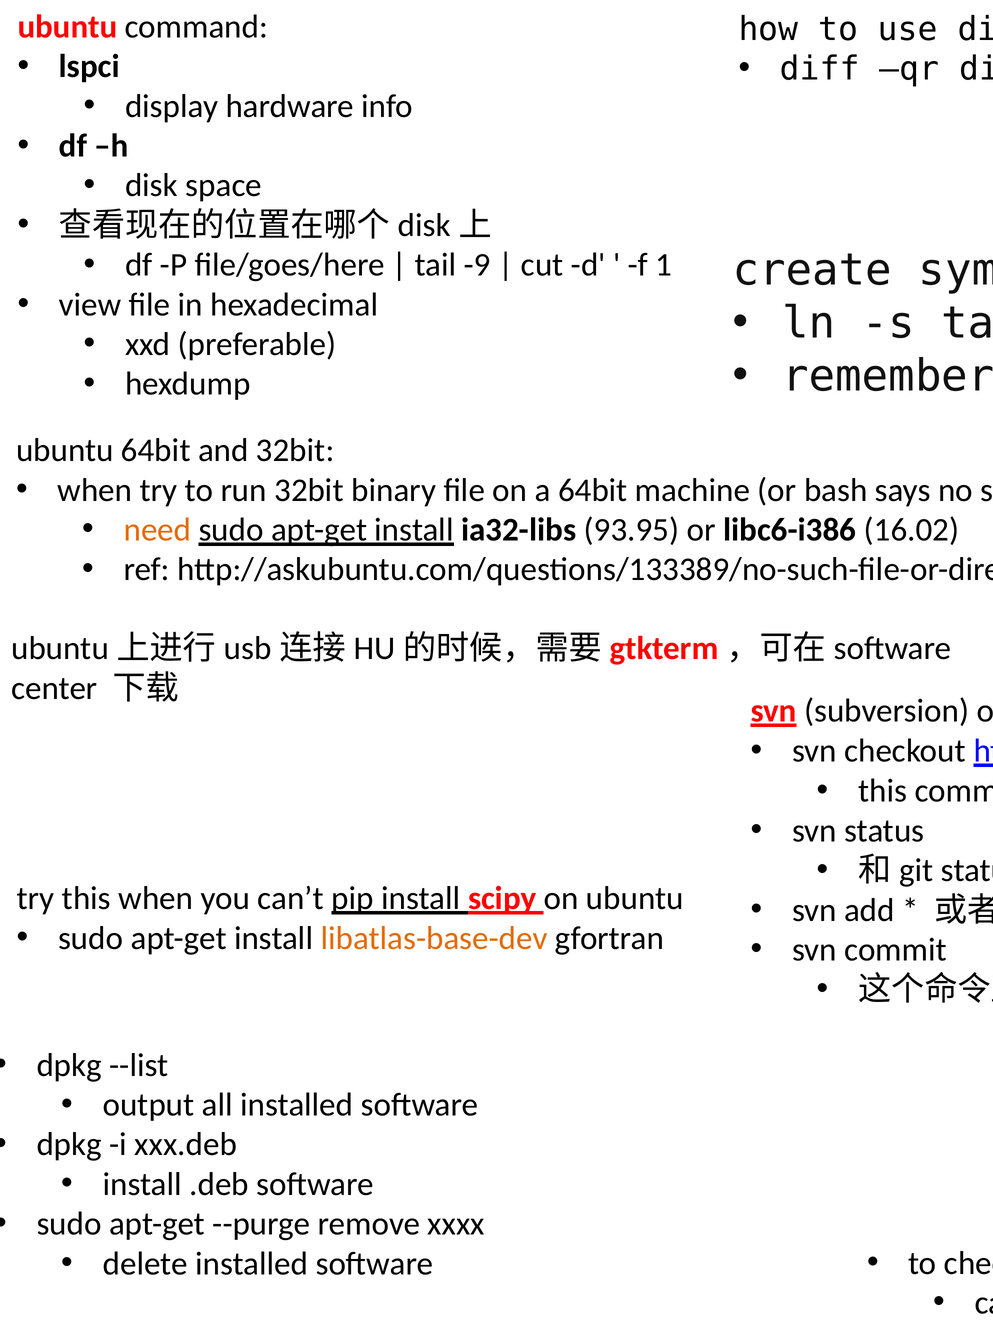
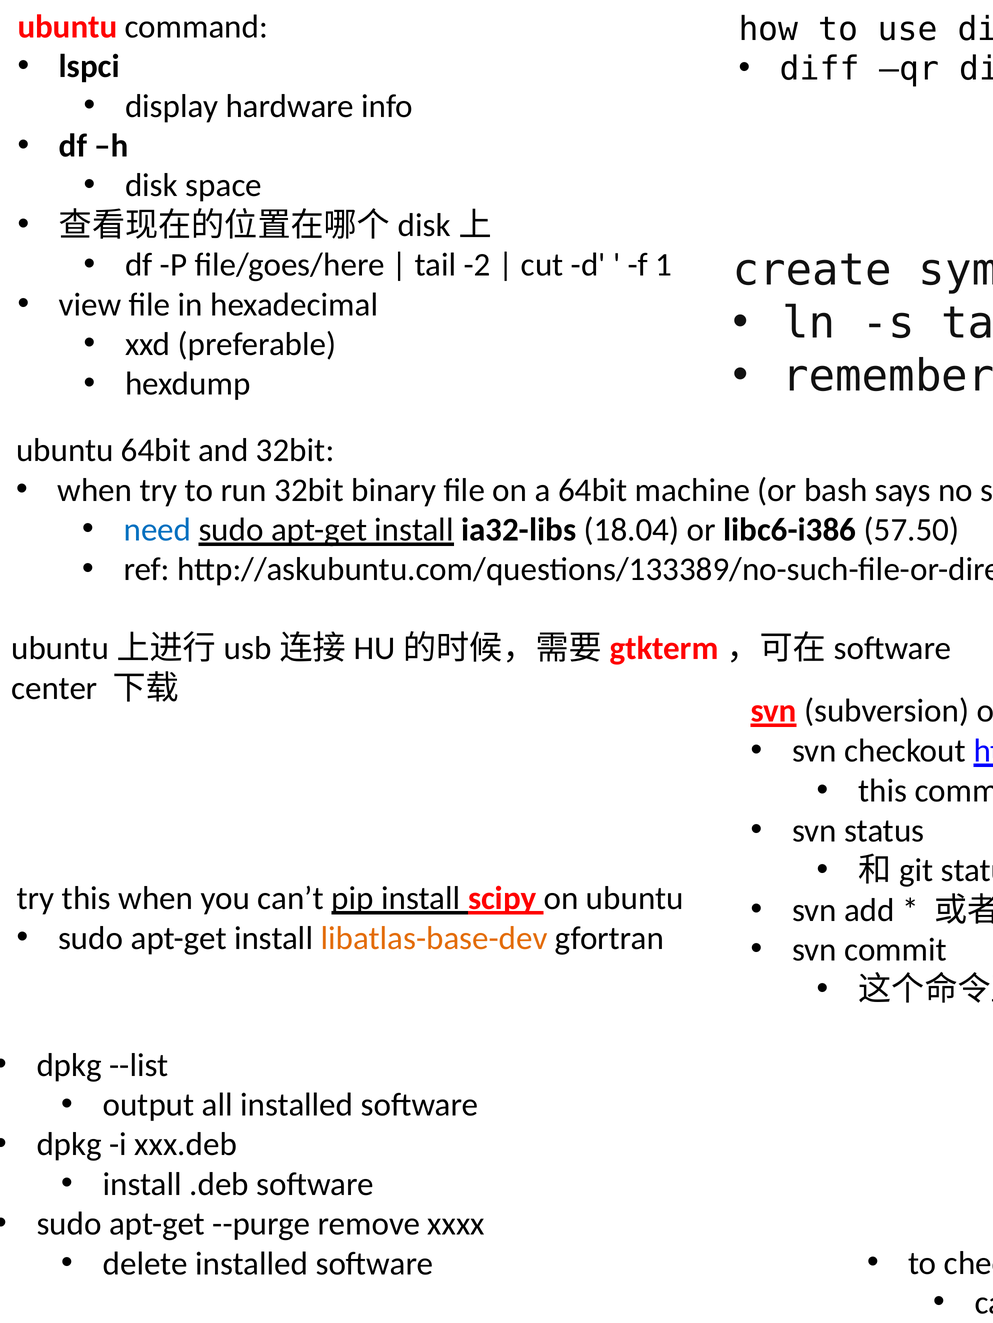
-9: -9 -> -2
need colour: orange -> blue
93.95: 93.95 -> 18.04
16.02: 16.02 -> 57.50
